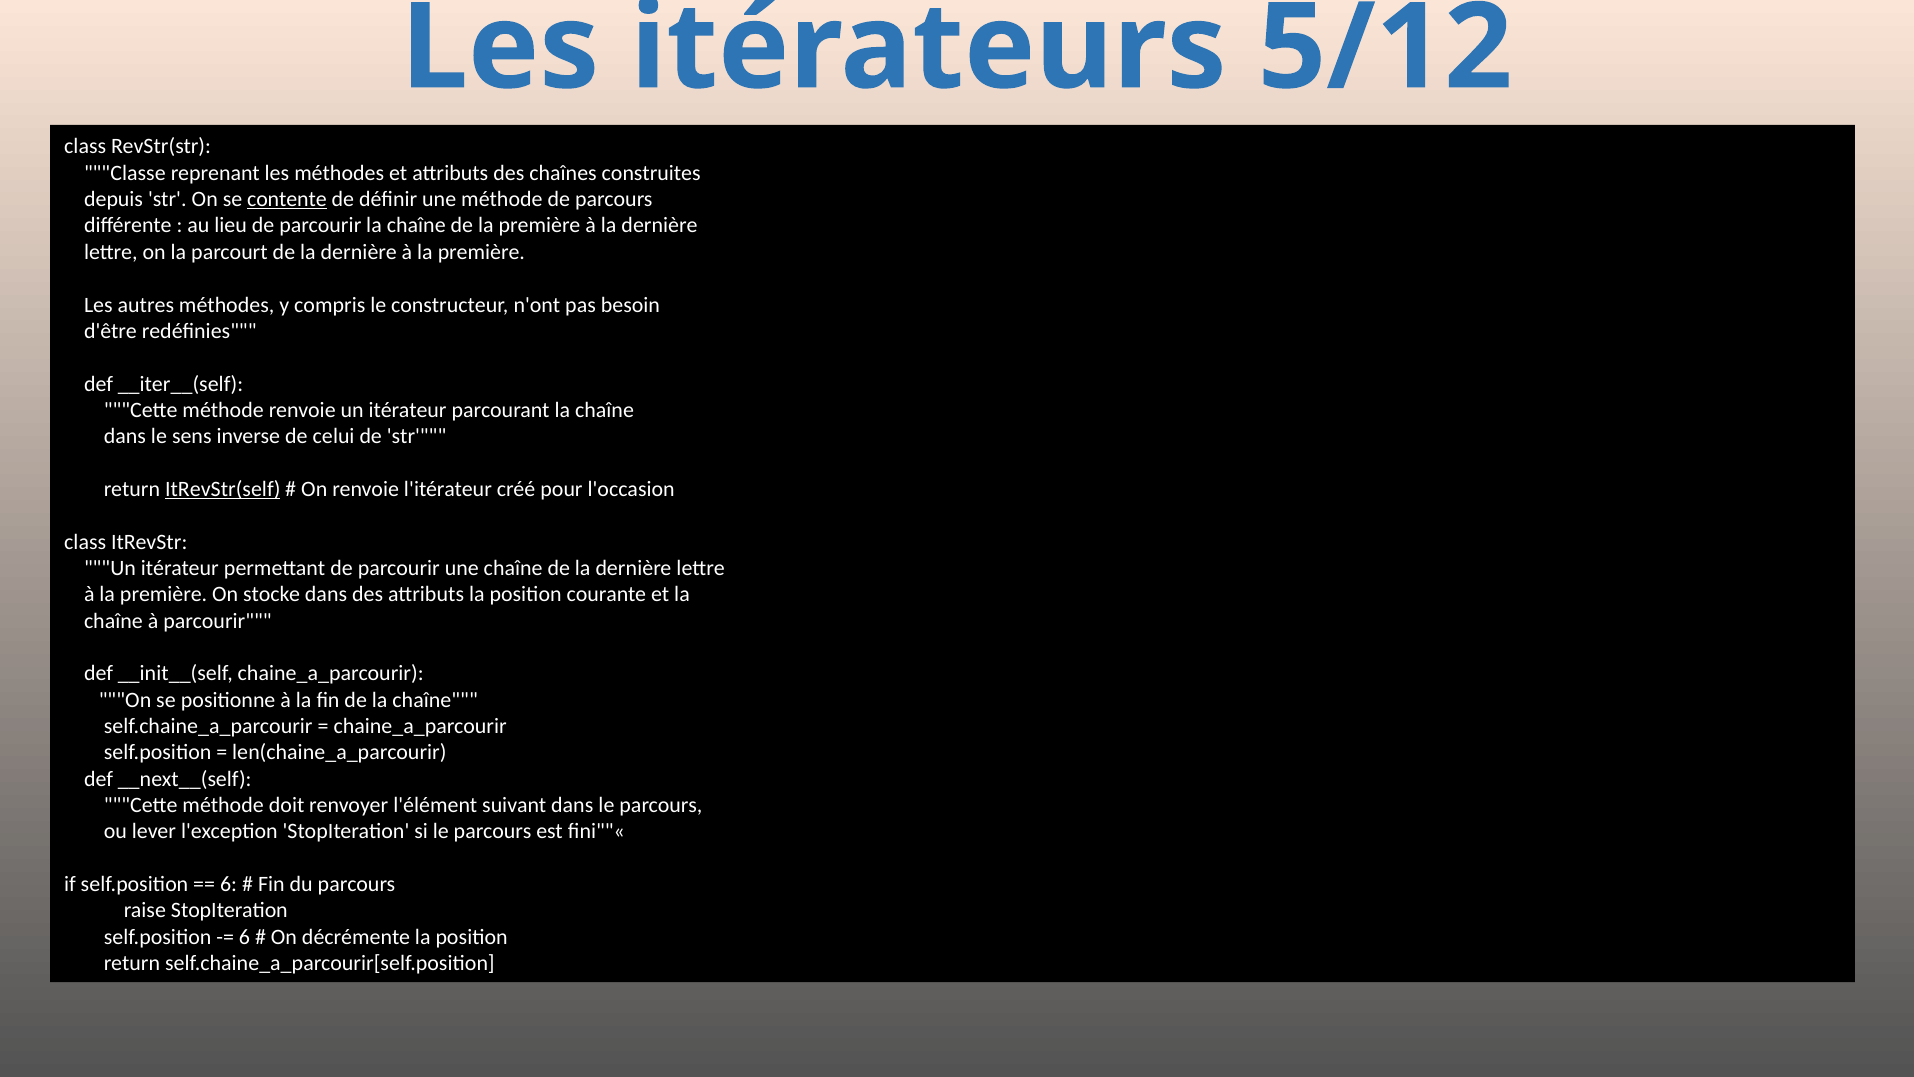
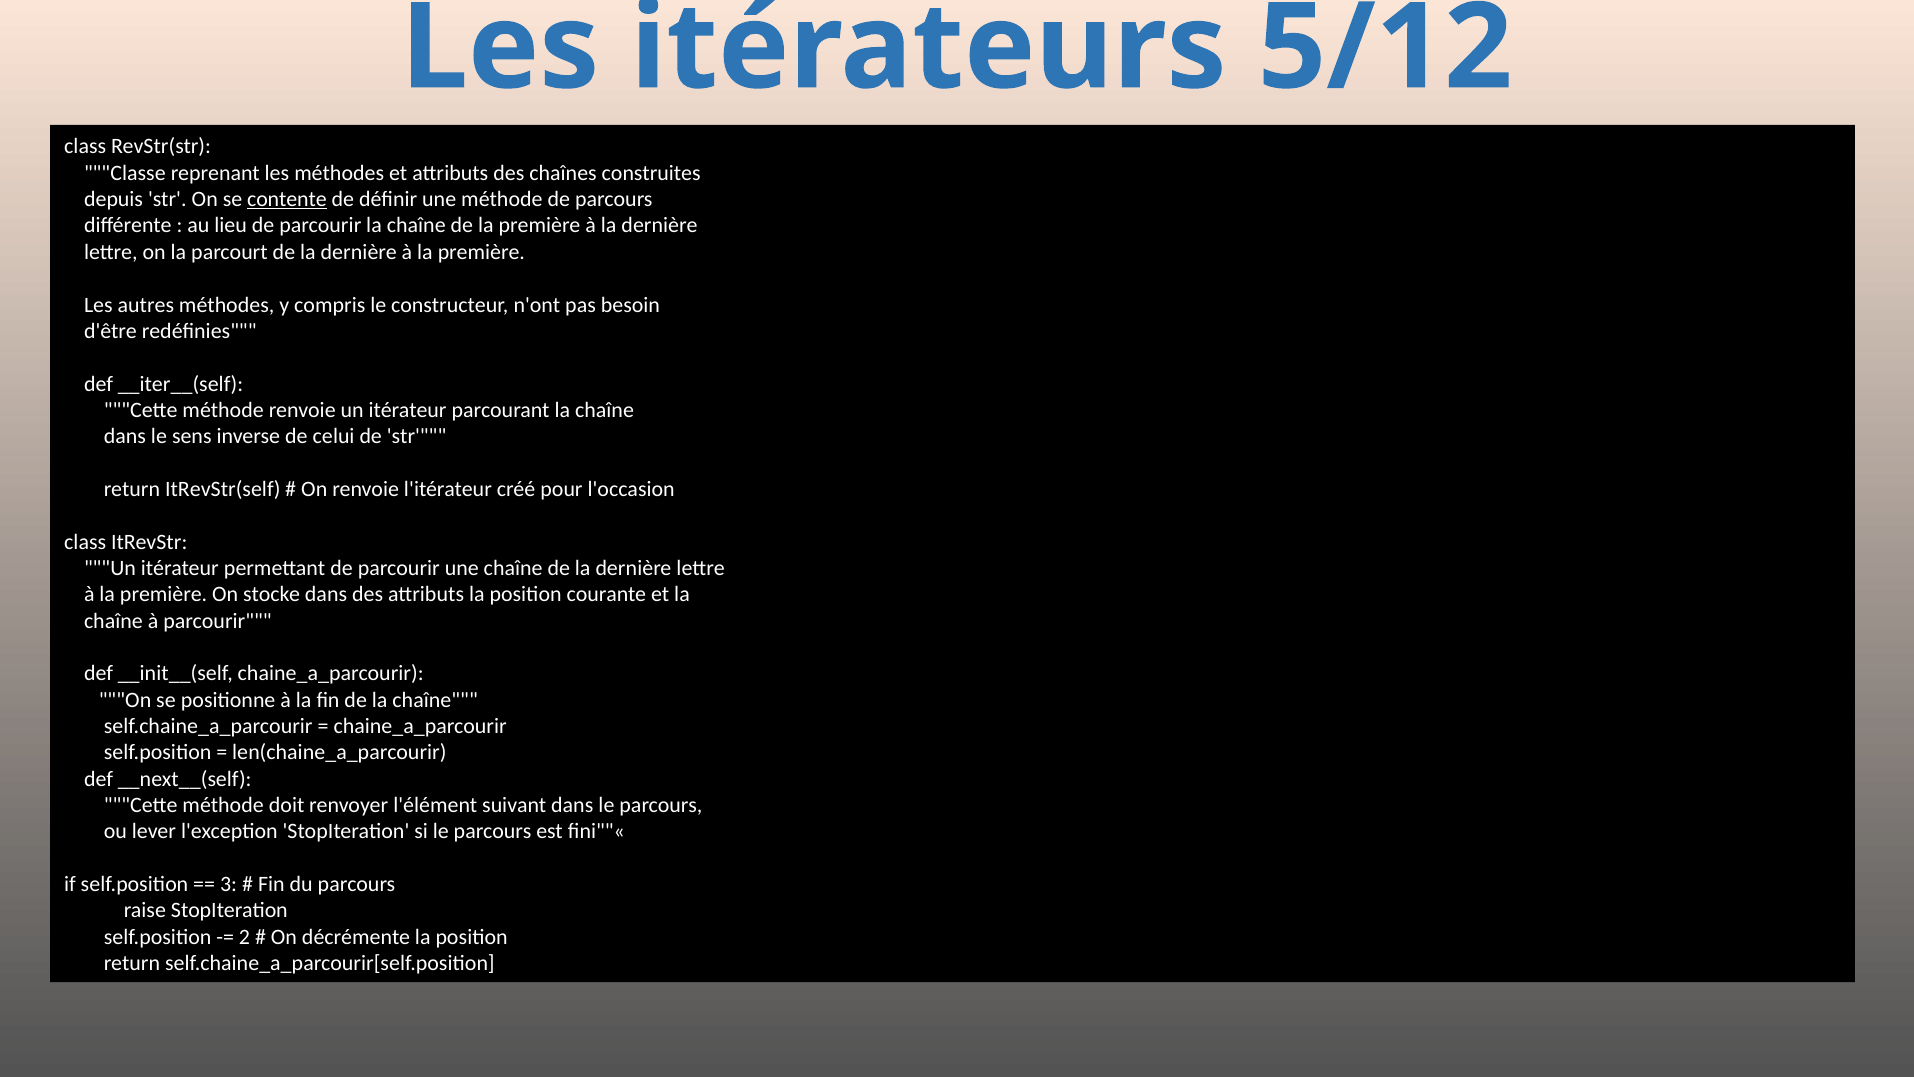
ItRevStr(self underline: present -> none
6 at (229, 884): 6 -> 3
6 at (244, 937): 6 -> 2
